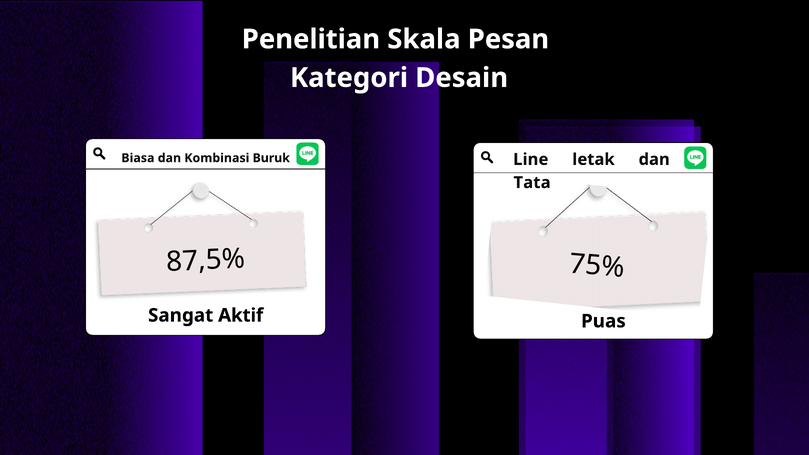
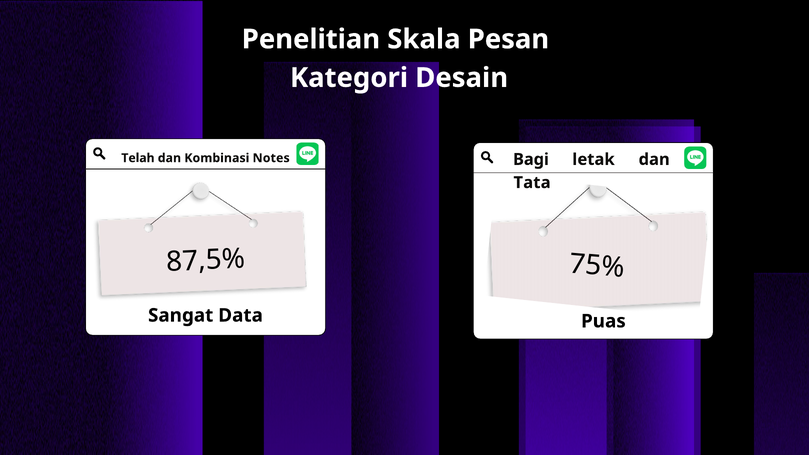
Biasa: Biasa -> Telah
Buruk: Buruk -> Notes
Line: Line -> Bagi
Aktif: Aktif -> Data
